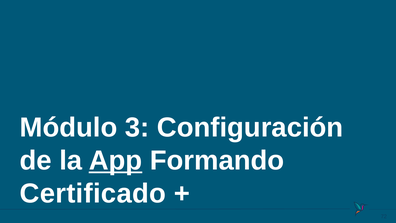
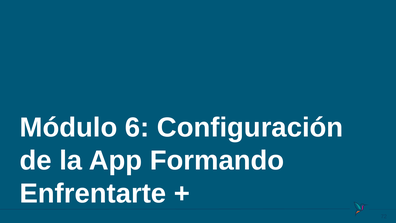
3: 3 -> 6
App underline: present -> none
Certificado: Certificado -> Enfrentarte
